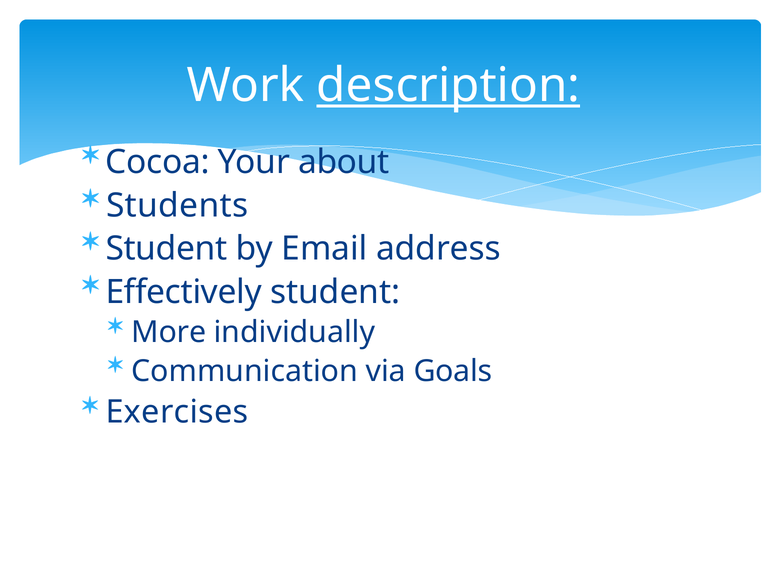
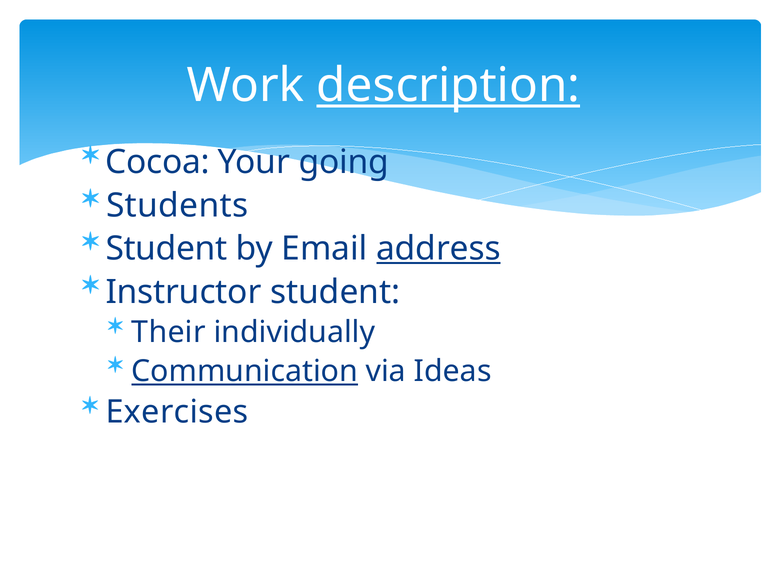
about: about -> going
address underline: none -> present
Effectively: Effectively -> Instructor
More: More -> Their
Communication underline: none -> present
Goals: Goals -> Ideas
